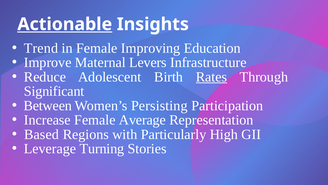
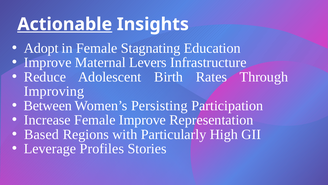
Trend: Trend -> Adopt
Improving: Improving -> Stagnating
Rates underline: present -> none
Significant: Significant -> Improving
Female Average: Average -> Improve
Turning: Turning -> Profiles
